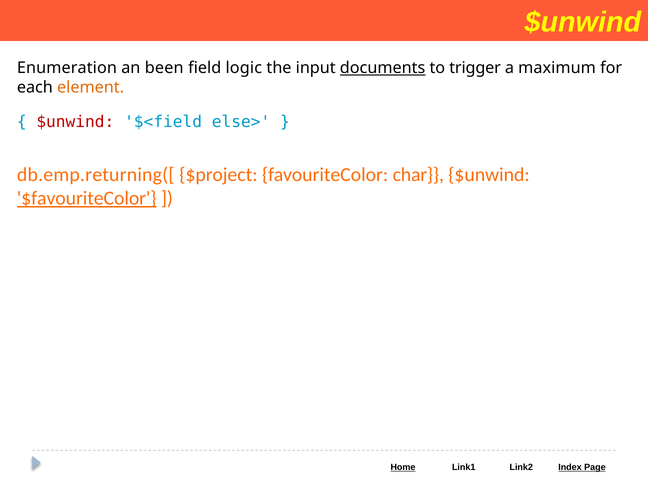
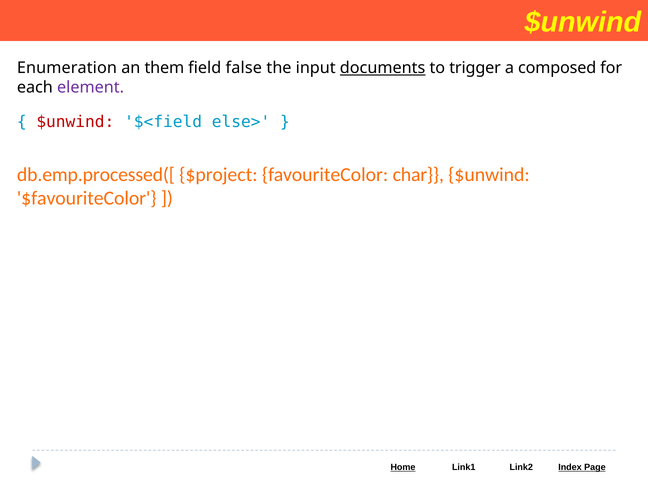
been: been -> them
logic: logic -> false
maximum: maximum -> composed
element colour: orange -> purple
db.emp.returning([: db.emp.returning([ -> db.emp.processed([
$favouriteColor underline: present -> none
